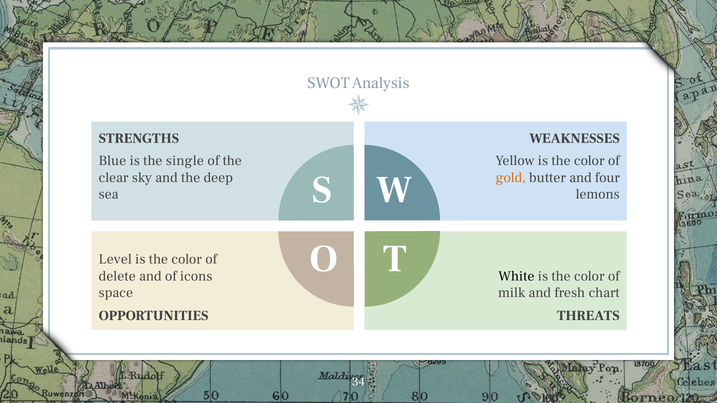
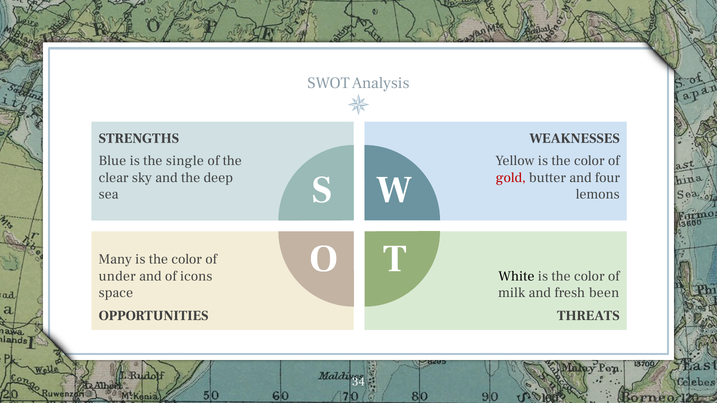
gold colour: orange -> red
Level: Level -> Many
delete: delete -> under
chart: chart -> been
